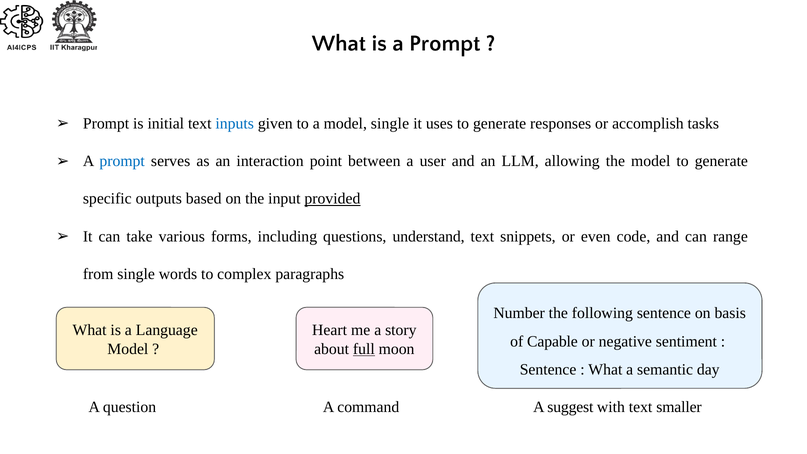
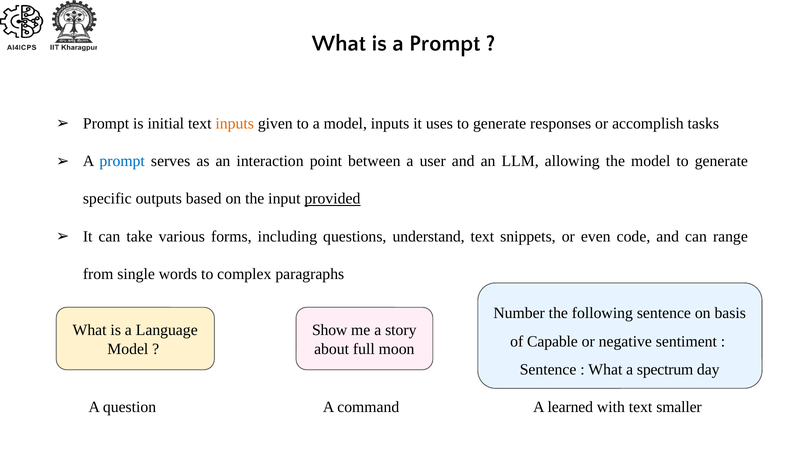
inputs at (235, 123) colour: blue -> orange
model single: single -> inputs
Heart: Heart -> Show
full underline: present -> none
semantic: semantic -> spectrum
suggest: suggest -> learned
